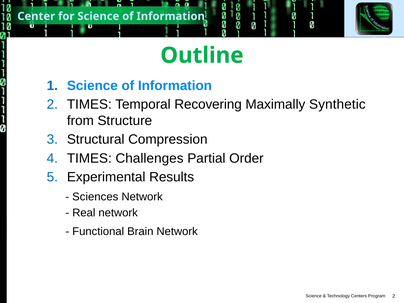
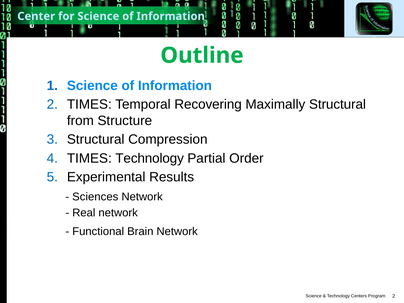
Maximally Synthetic: Synthetic -> Structural
TIMES Challenges: Challenges -> Technology
